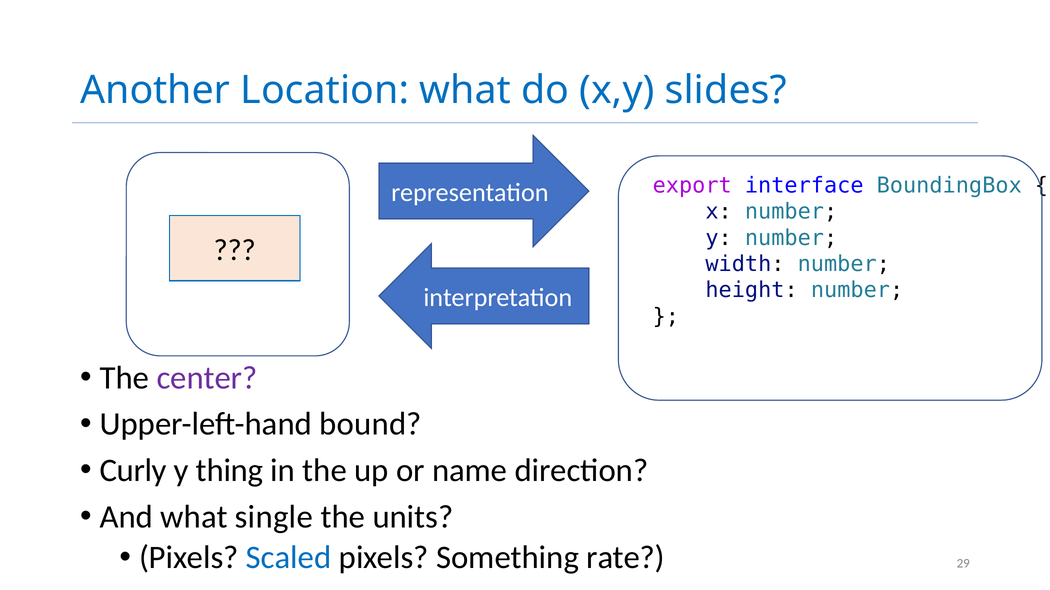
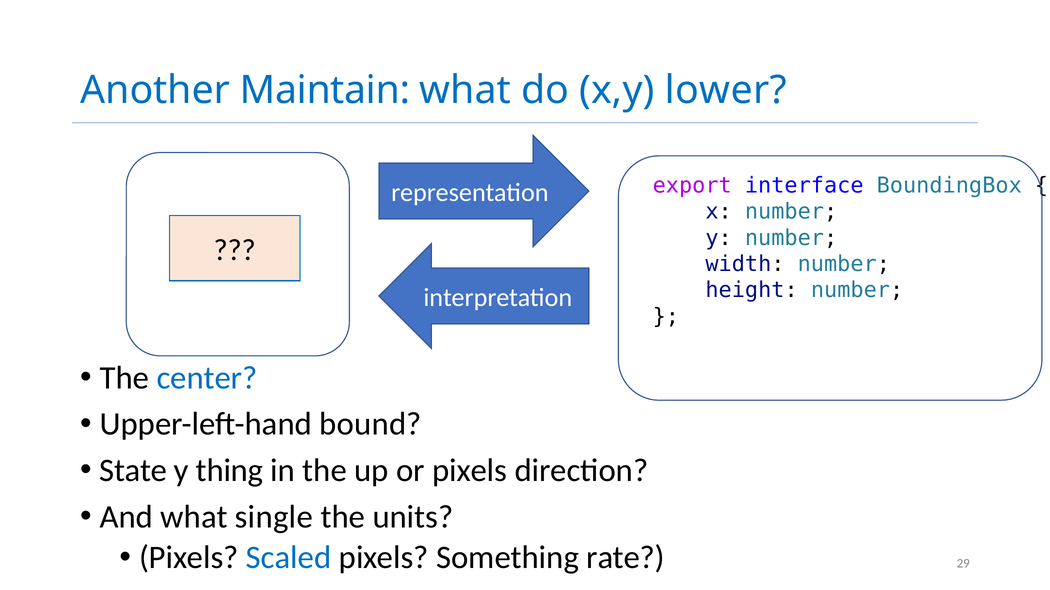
Location: Location -> Maintain
slides: slides -> lower
center colour: purple -> blue
Curly: Curly -> State
or name: name -> pixels
